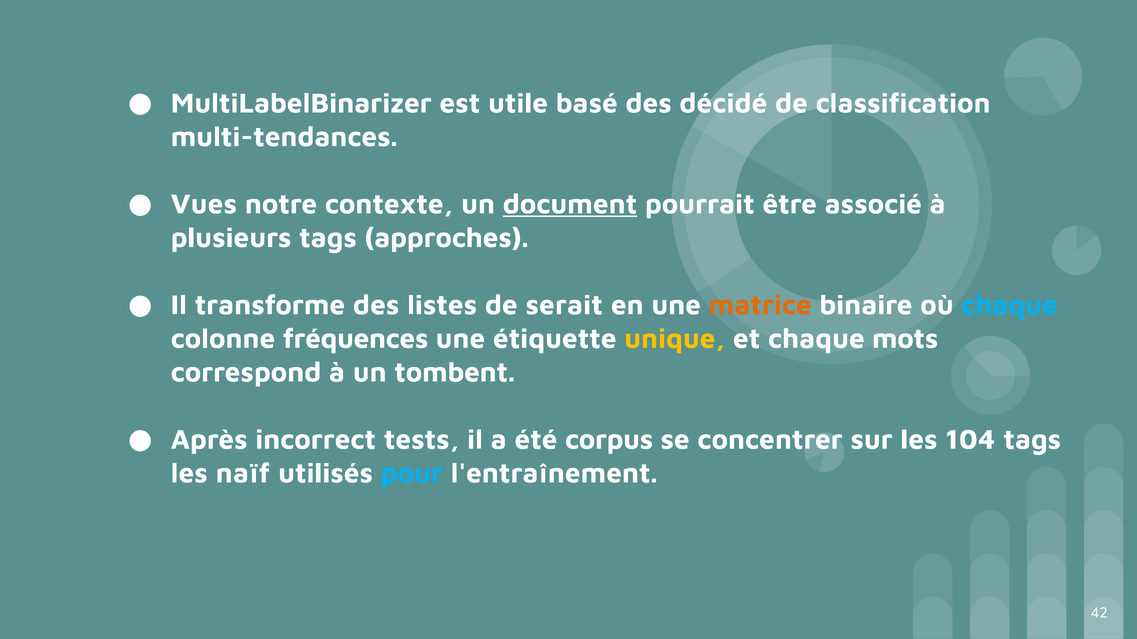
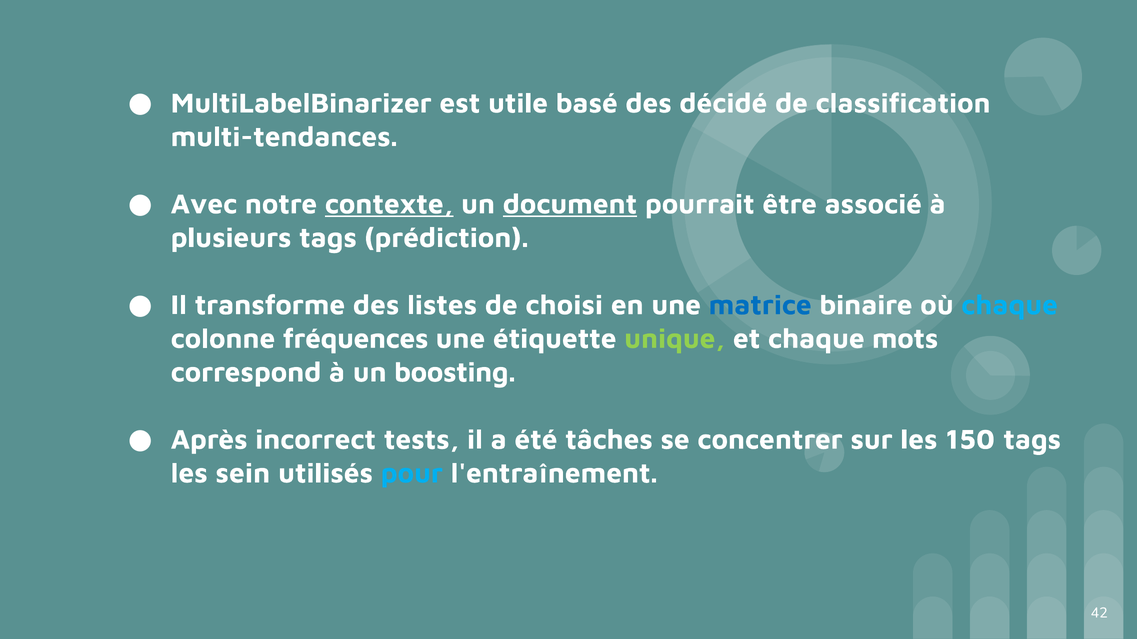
Vues: Vues -> Avec
contexte underline: none -> present
approches: approches -> prédiction
serait: serait -> choisi
matrice colour: orange -> blue
unique colour: yellow -> light green
tombent: tombent -> boosting
corpus: corpus -> tâches
104: 104 -> 150
naïf: naïf -> sein
